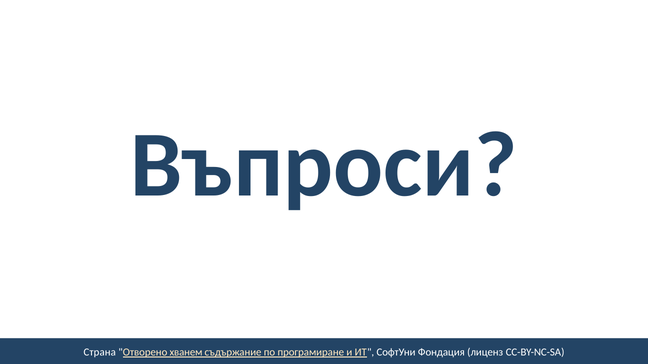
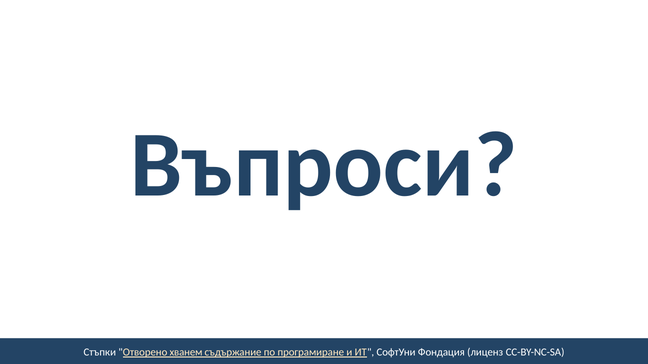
Страна: Страна -> Стъпки
